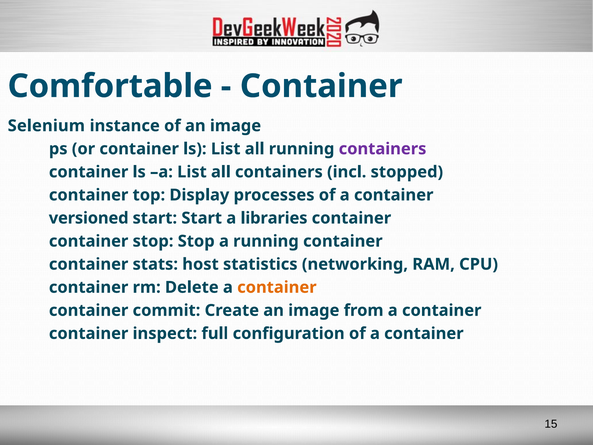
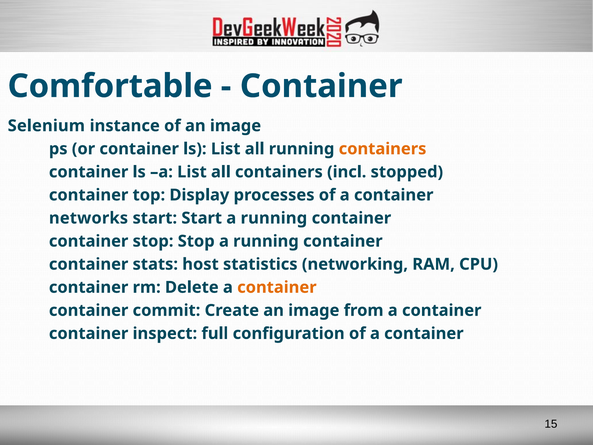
containers at (383, 149) colour: purple -> orange
versioned: versioned -> networks
Start a libraries: libraries -> running
